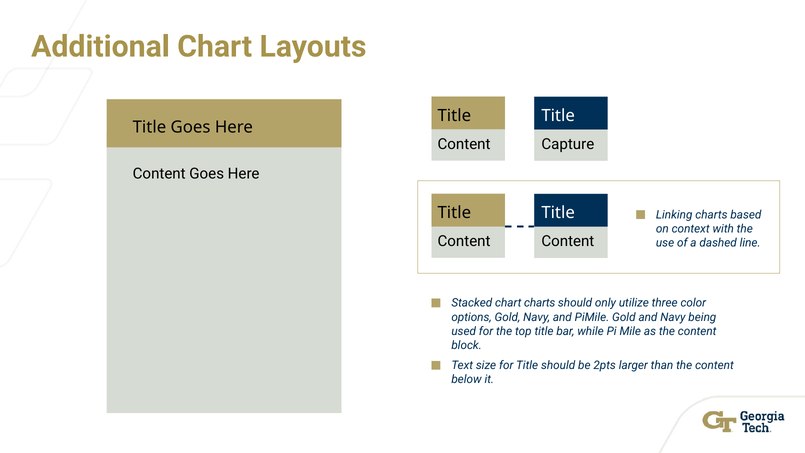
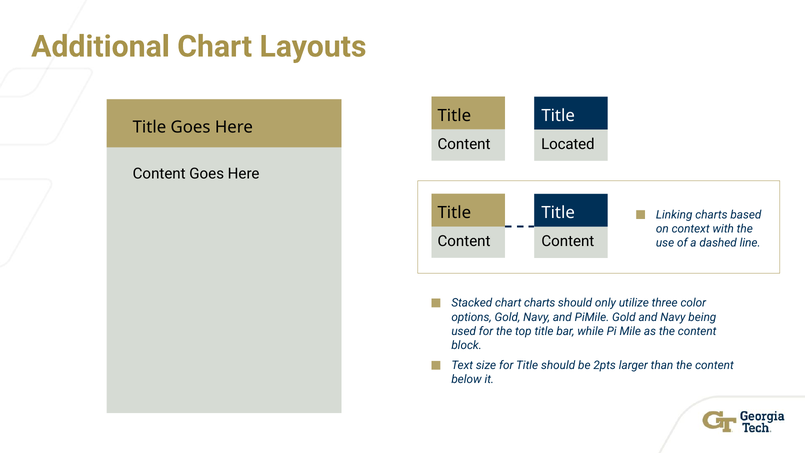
Capture: Capture -> Located
